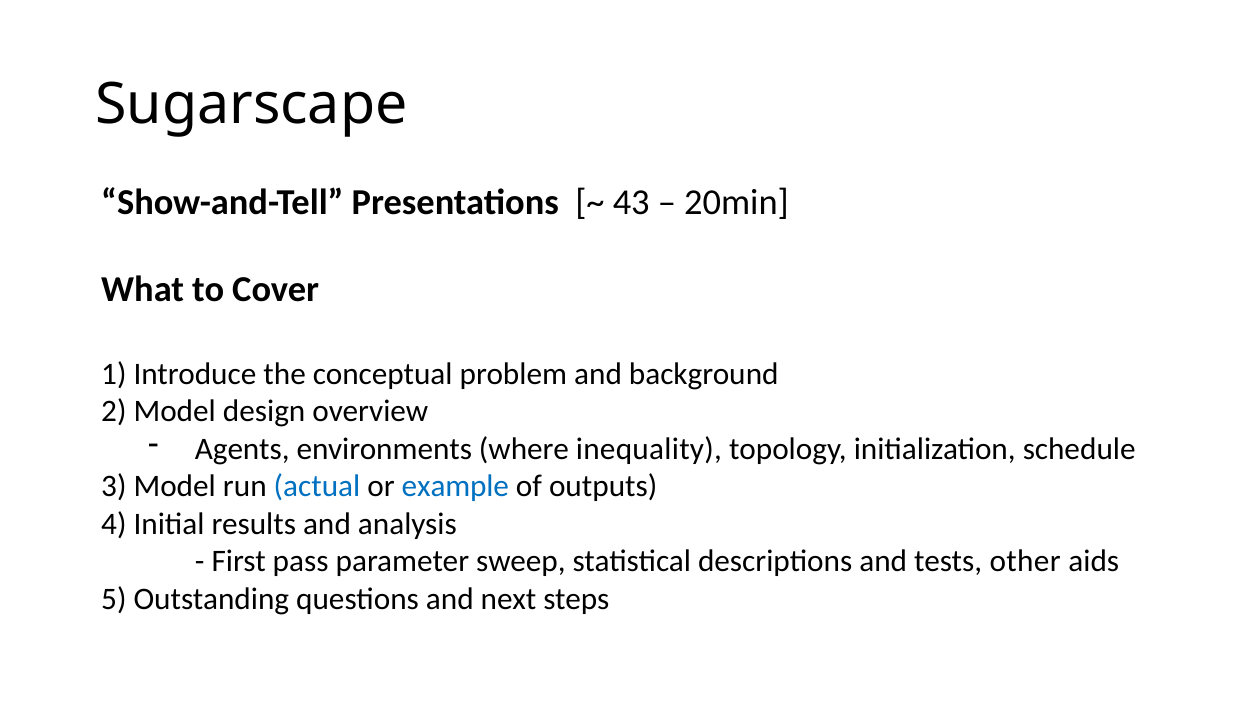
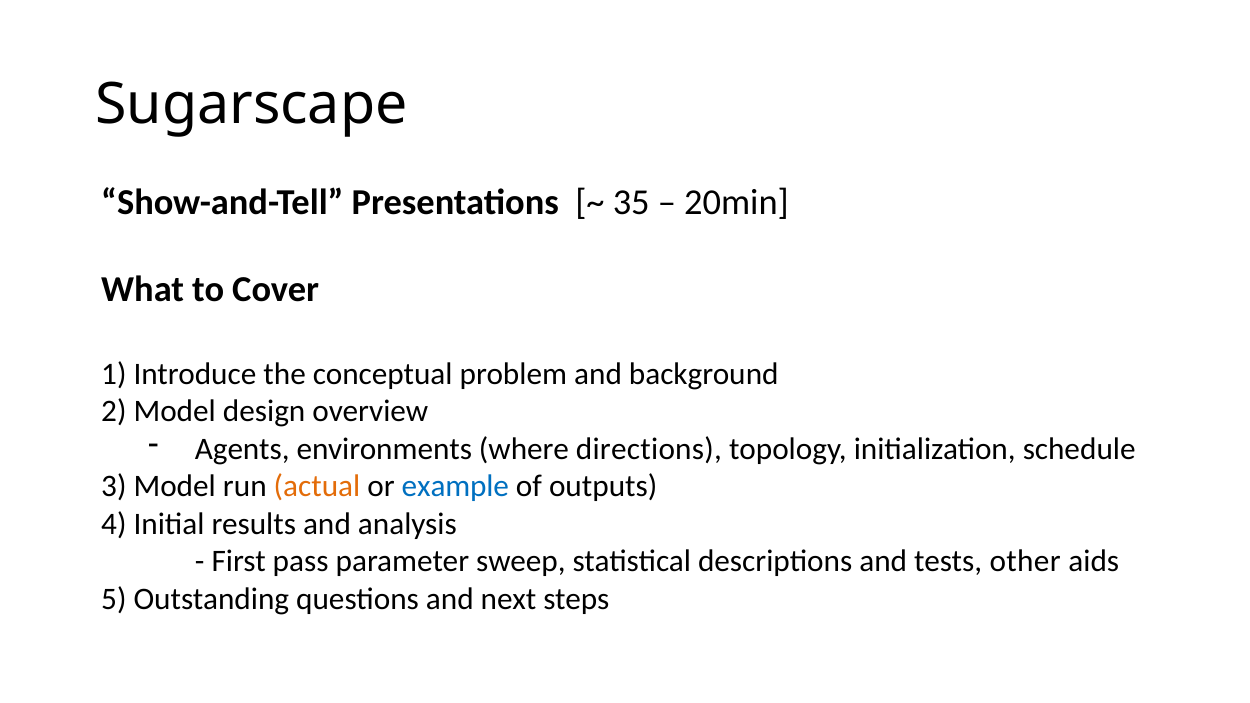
43: 43 -> 35
inequality: inequality -> directions
actual colour: blue -> orange
